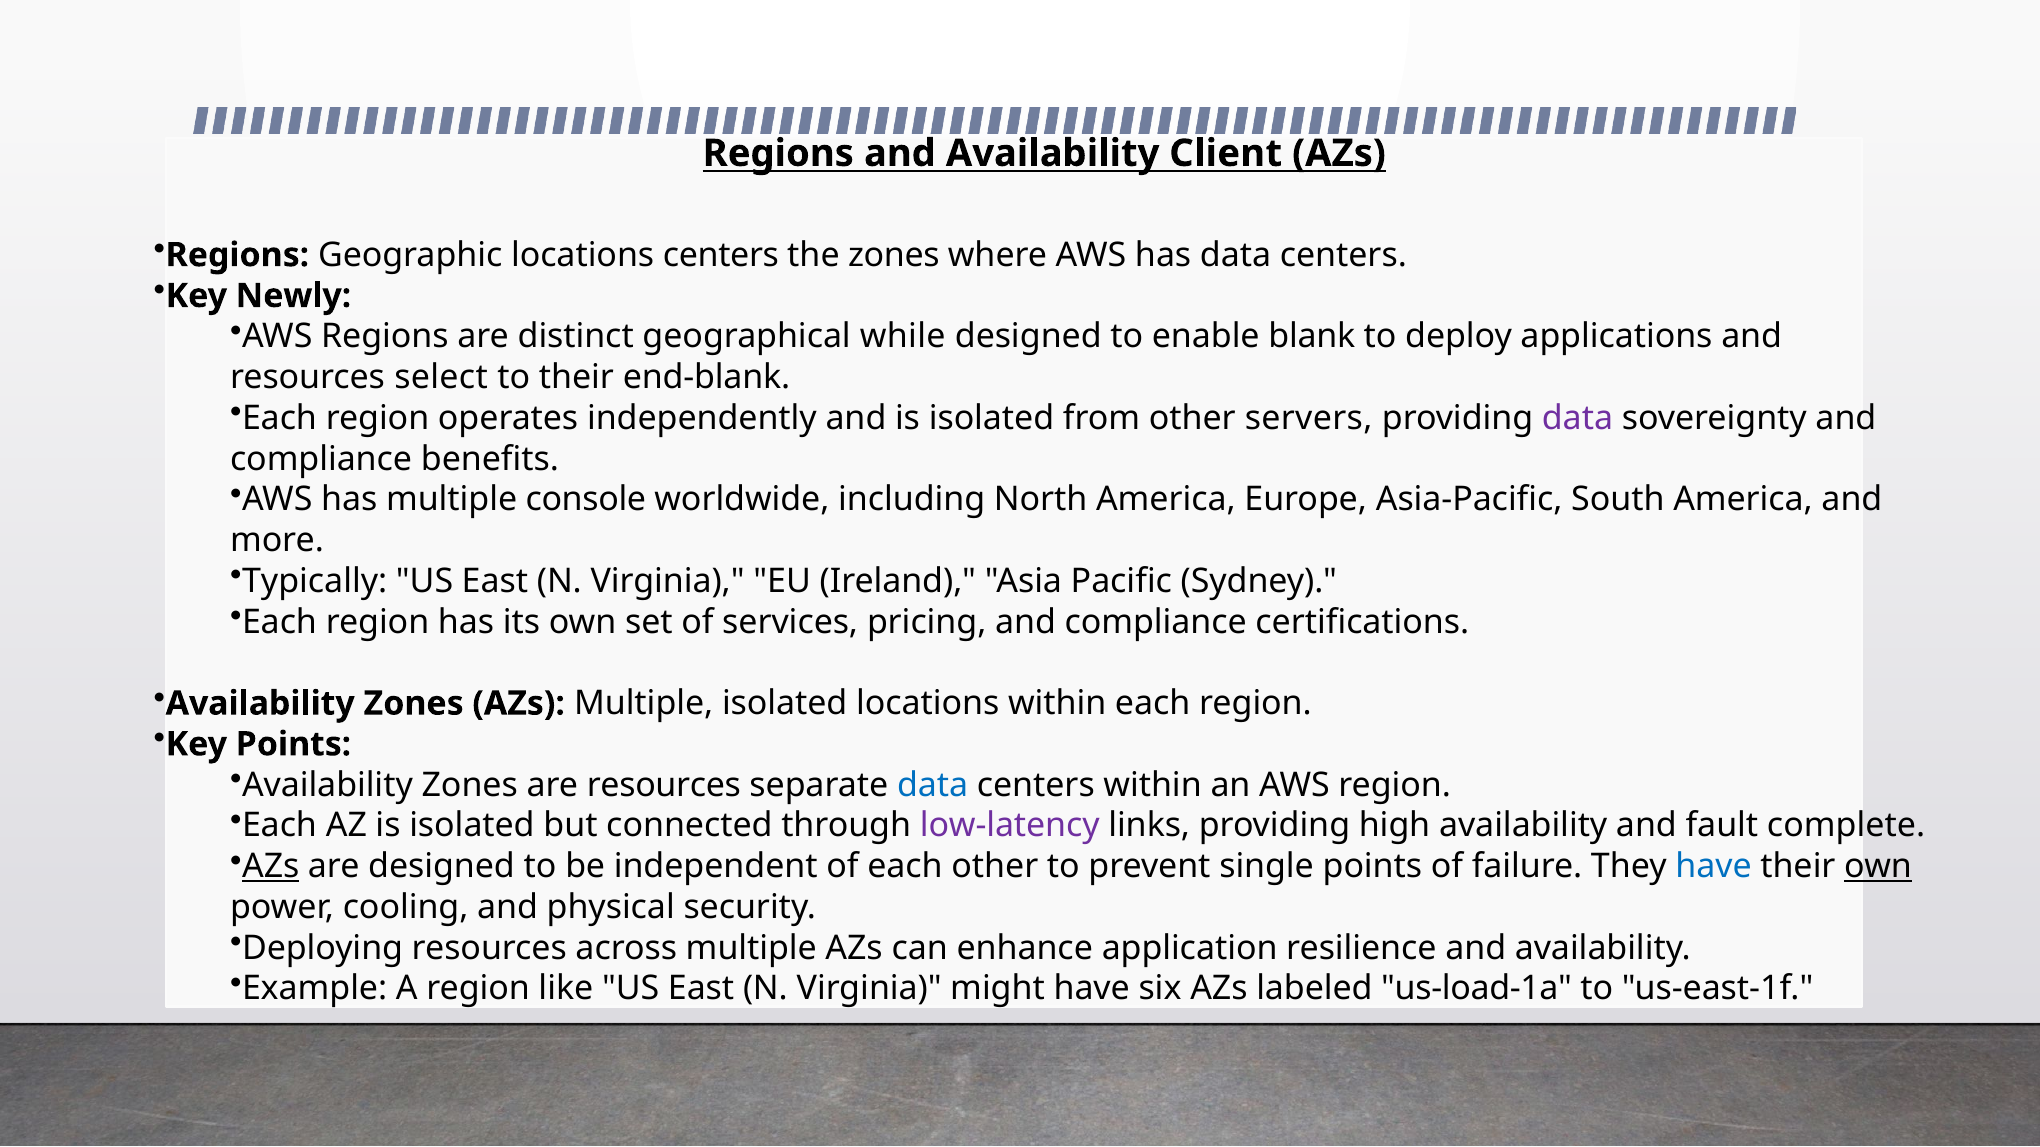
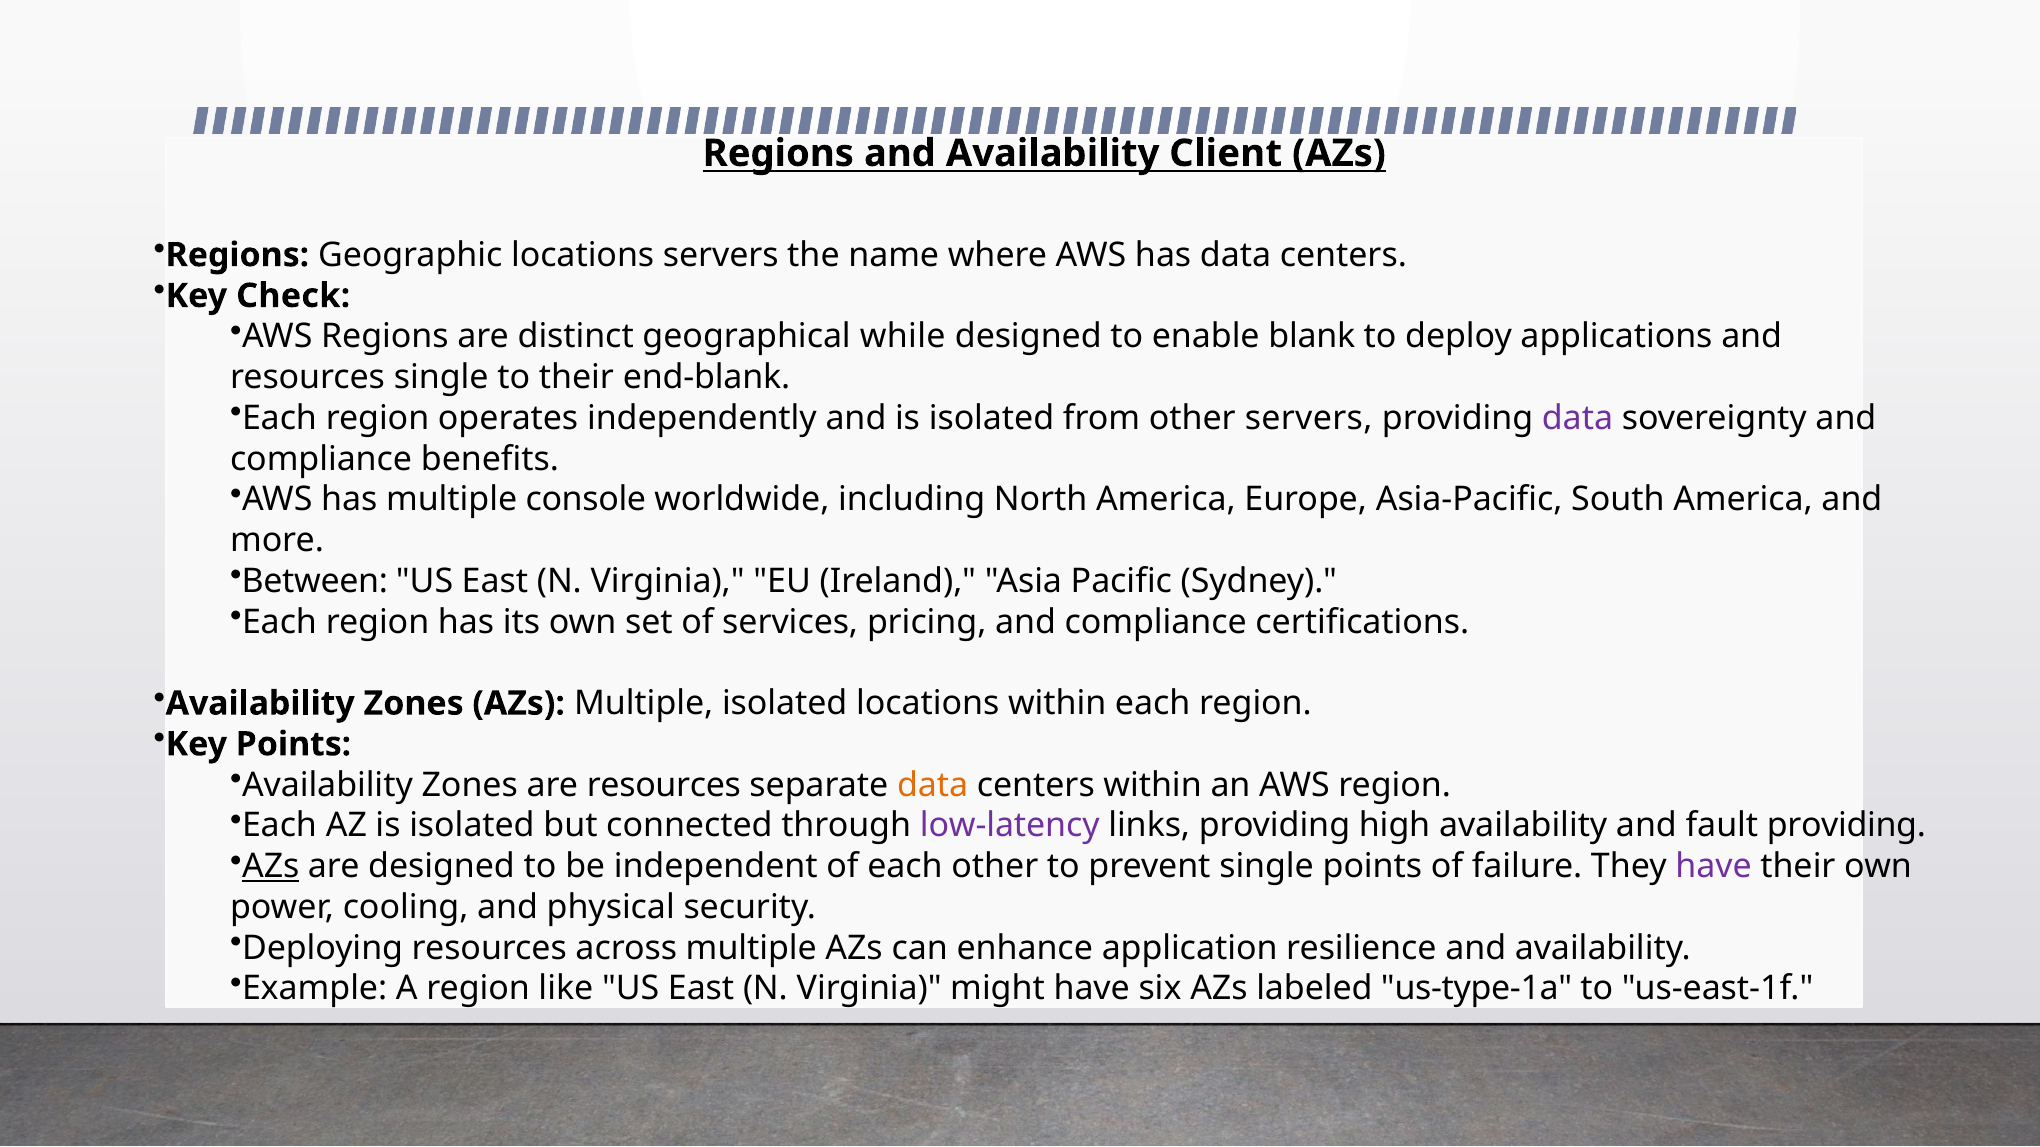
locations centers: centers -> servers
the zones: zones -> name
Newly: Newly -> Check
resources select: select -> single
Typically: Typically -> Between
data at (933, 785) colour: blue -> orange
fault complete: complete -> providing
have at (1714, 867) colour: blue -> purple
own at (1878, 867) underline: present -> none
us-load-1a: us-load-1a -> us-type-1a
